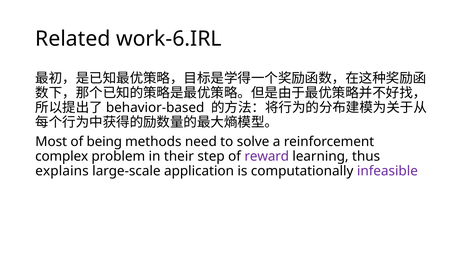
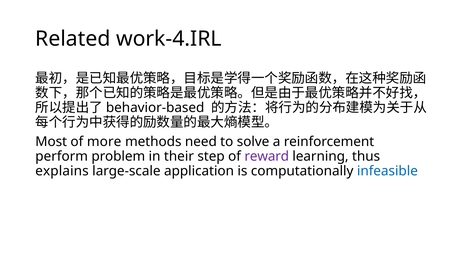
work-6.IRL: work-6.IRL -> work-4.IRL
being: being -> more
complex: complex -> perform
infeasible colour: purple -> blue
